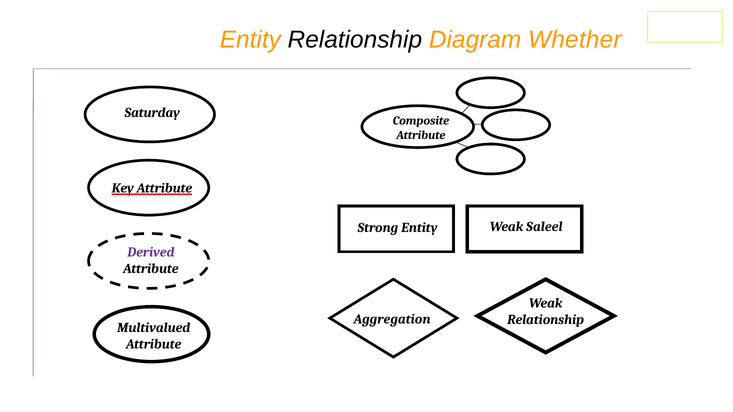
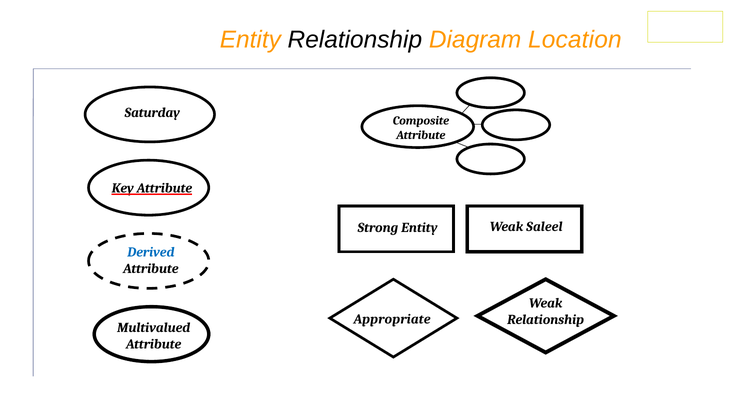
Whether: Whether -> Location
Derived colour: purple -> blue
Aggregation: Aggregation -> Appropriate
